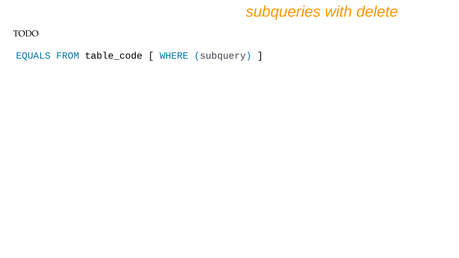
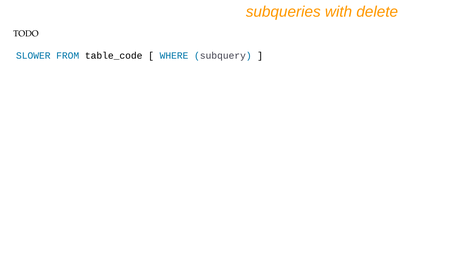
EQUALS: EQUALS -> SLOWER
